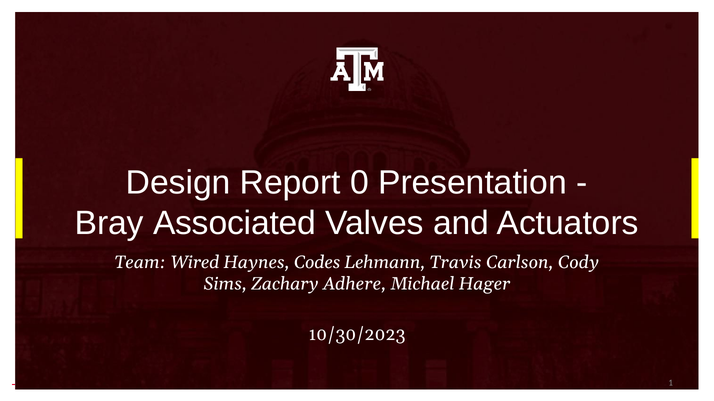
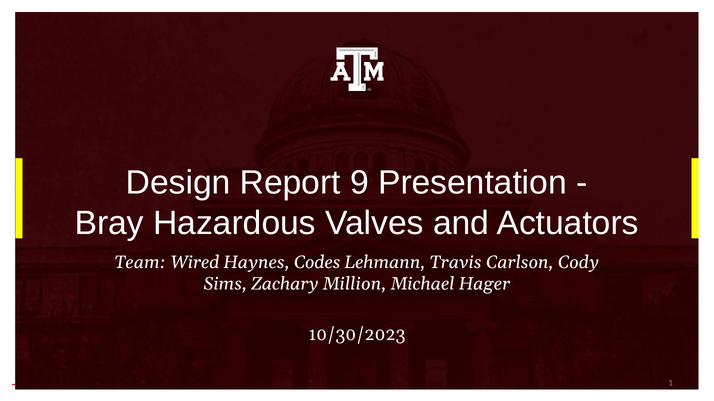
0: 0 -> 9
Associated: Associated -> Hazardous
Adhere: Adhere -> Million
